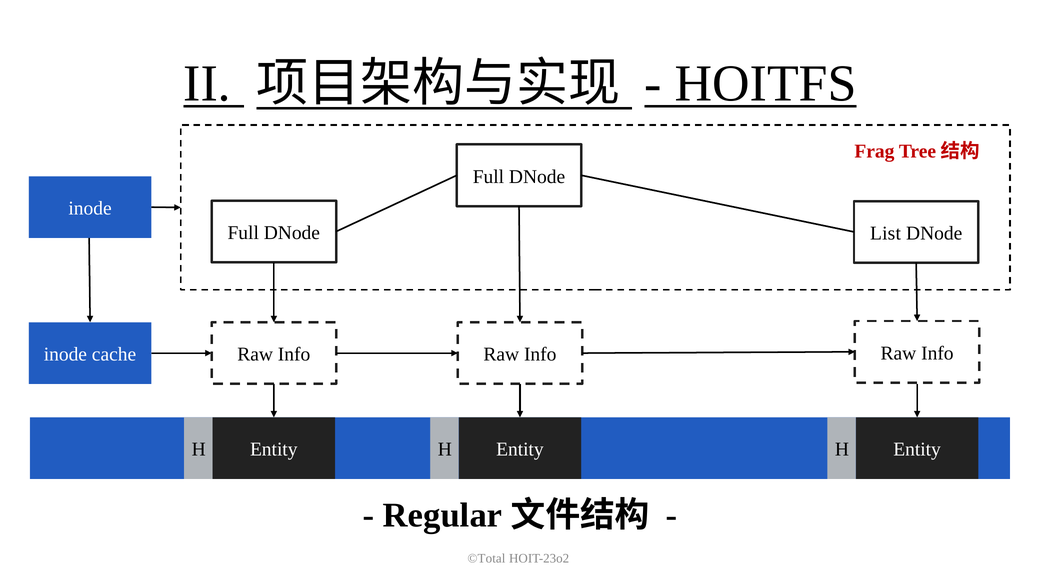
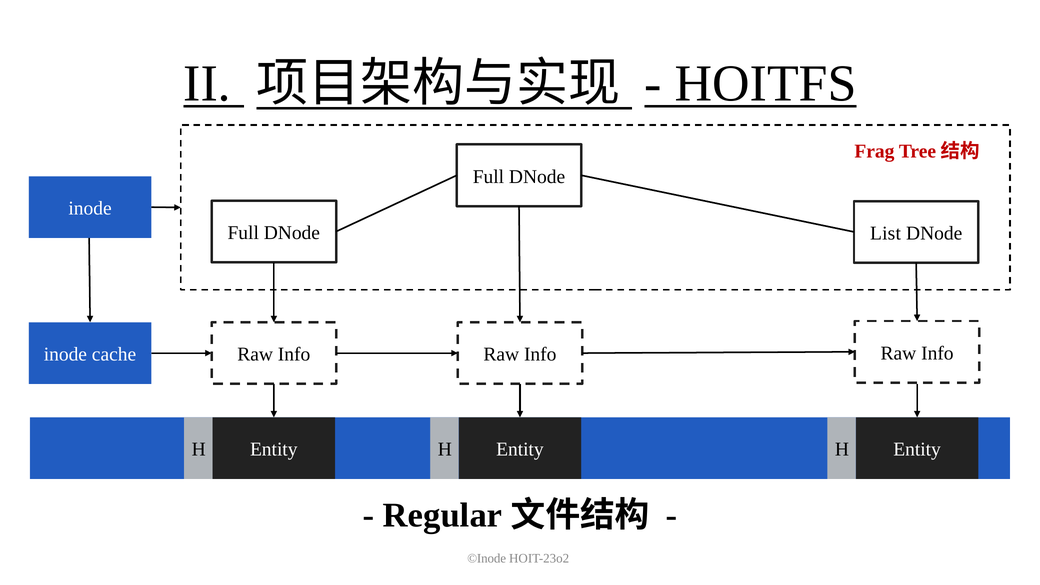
©Total: ©Total -> ©Inode
